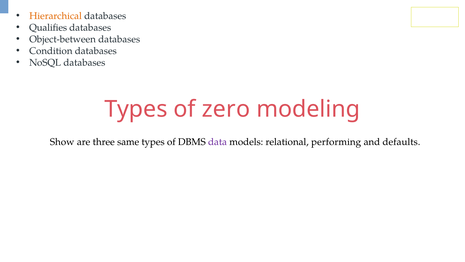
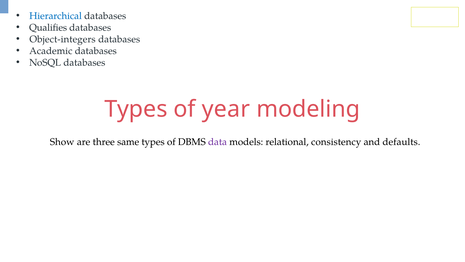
Hierarchical colour: orange -> blue
Object-between: Object-between -> Object-integers
Condition: Condition -> Academic
zero: zero -> year
performing: performing -> consistency
